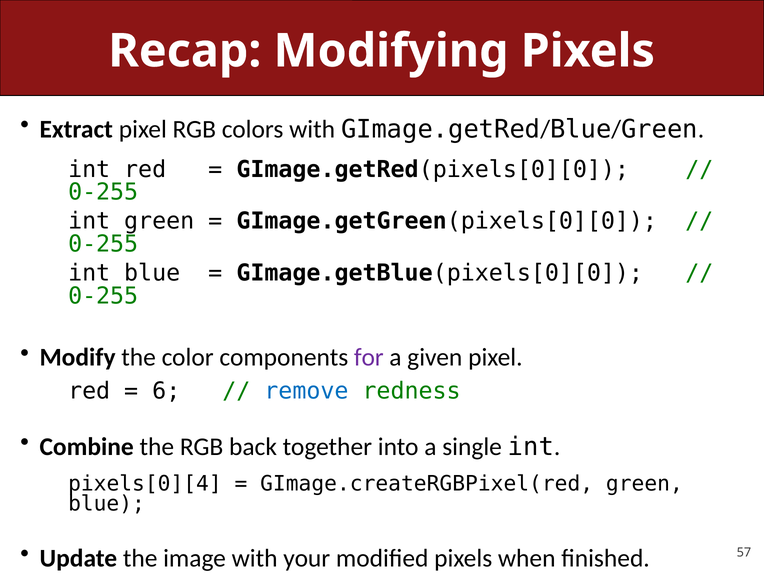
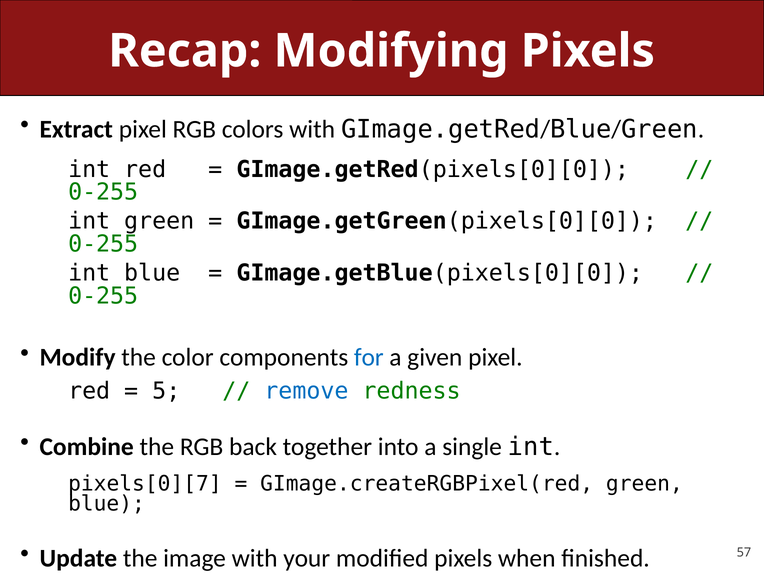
for colour: purple -> blue
6: 6 -> 5
pixels[0][4: pixels[0][4 -> pixels[0][7
